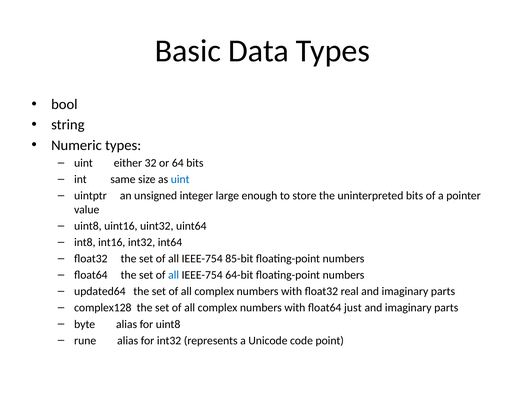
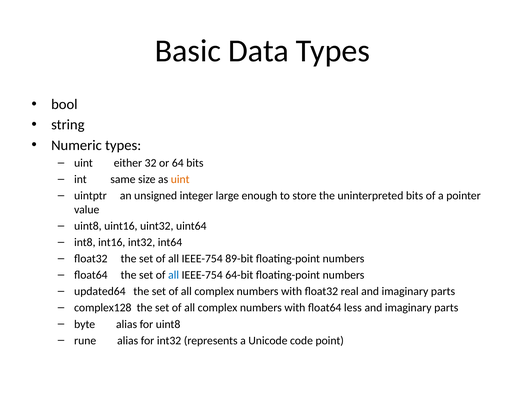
uint at (180, 179) colour: blue -> orange
85-bit: 85-bit -> 89-bit
just: just -> less
